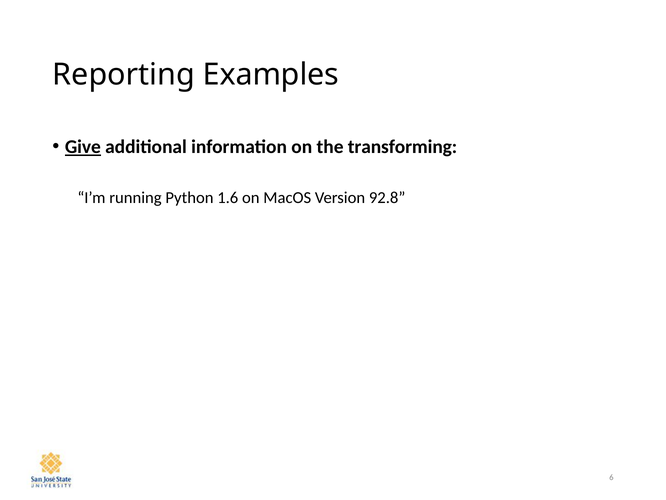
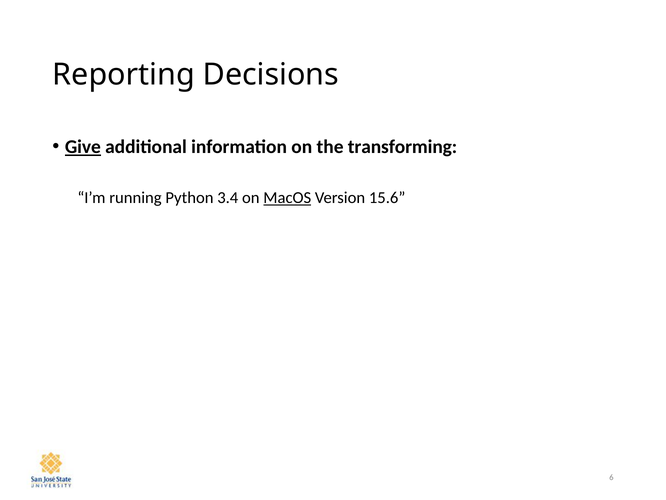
Examples: Examples -> Decisions
1.6: 1.6 -> 3.4
MacOS underline: none -> present
92.8: 92.8 -> 15.6
